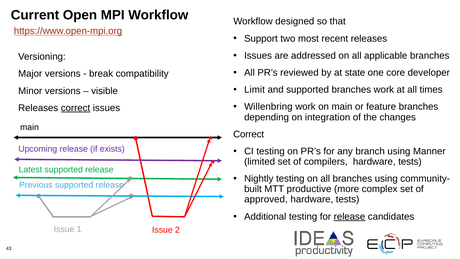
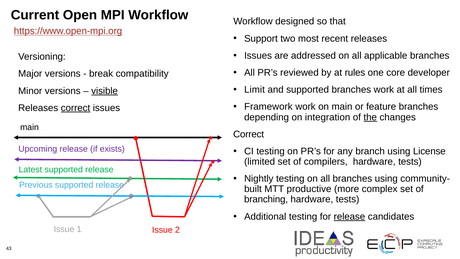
state: state -> rules
visible underline: none -> present
Willenbring: Willenbring -> Framework
the underline: none -> present
Manner: Manner -> License
approved: approved -> branching
